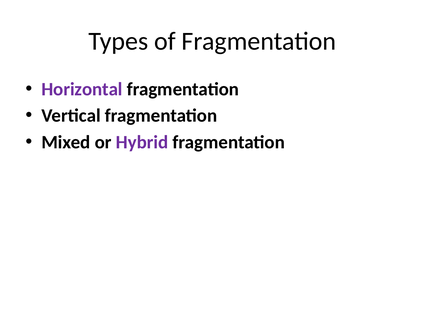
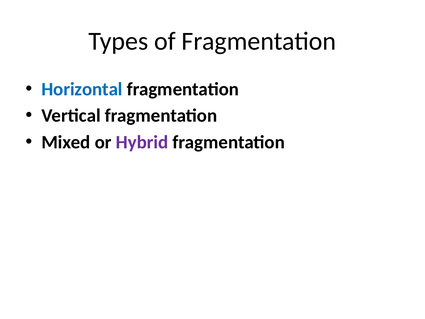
Horizontal colour: purple -> blue
